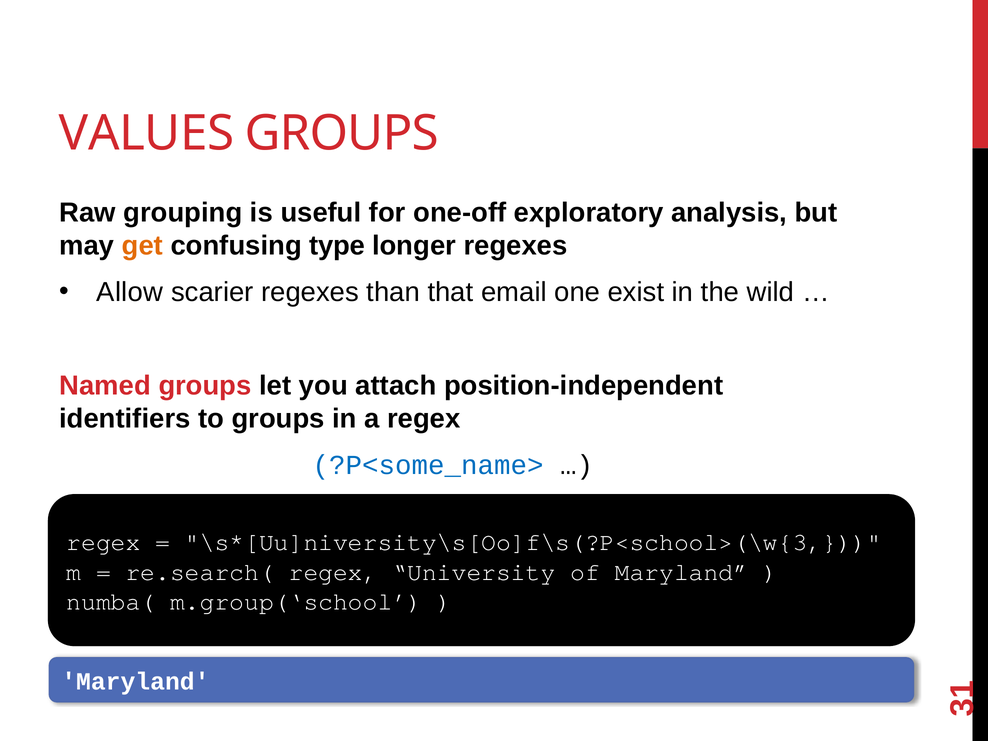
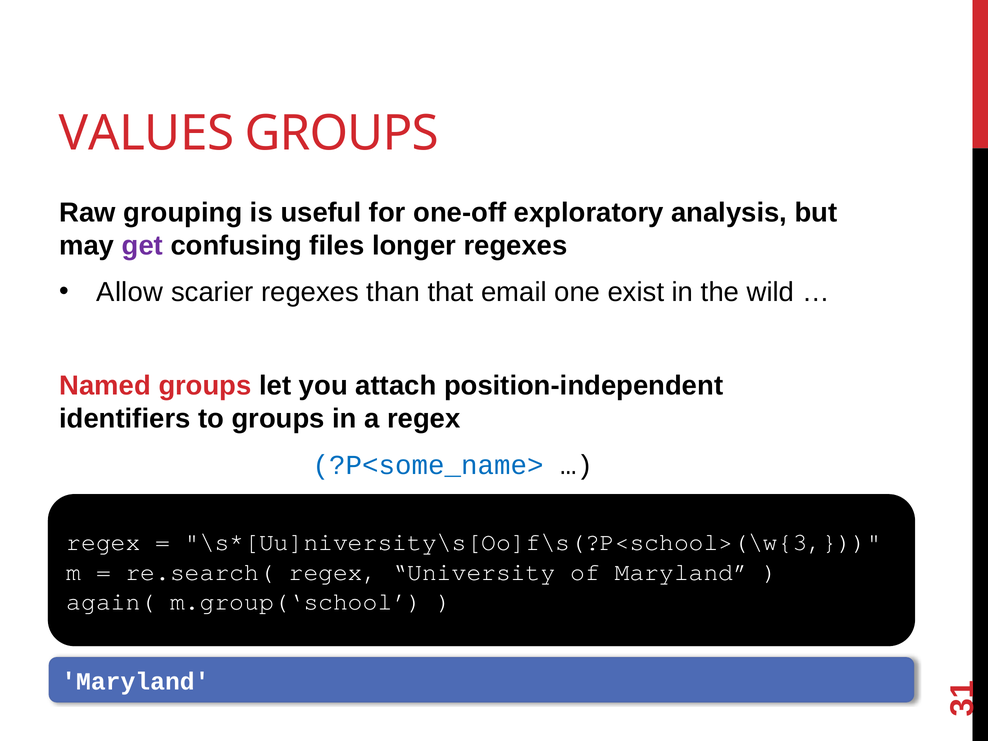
get colour: orange -> purple
type: type -> files
numba(: numba( -> again(
